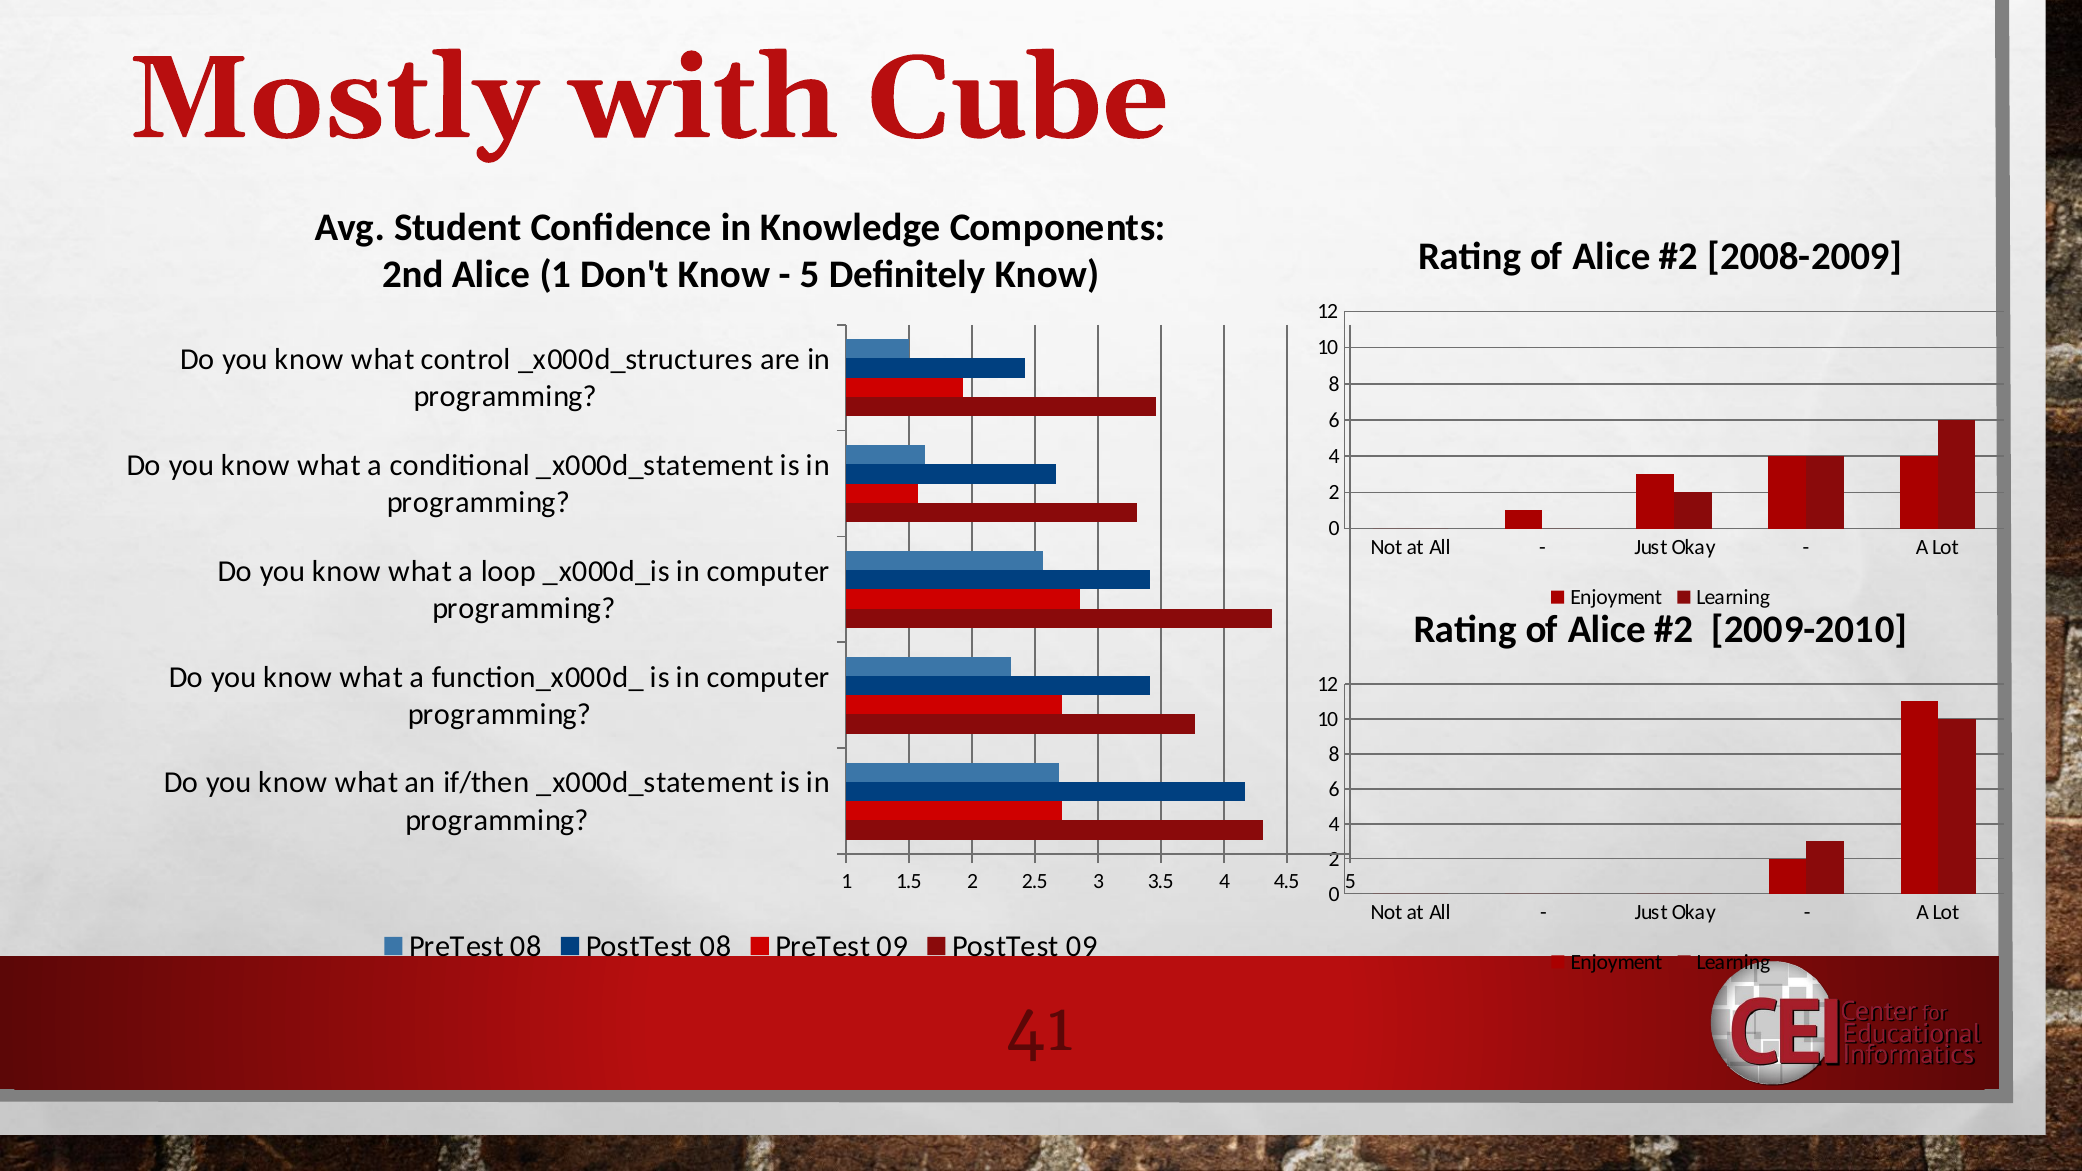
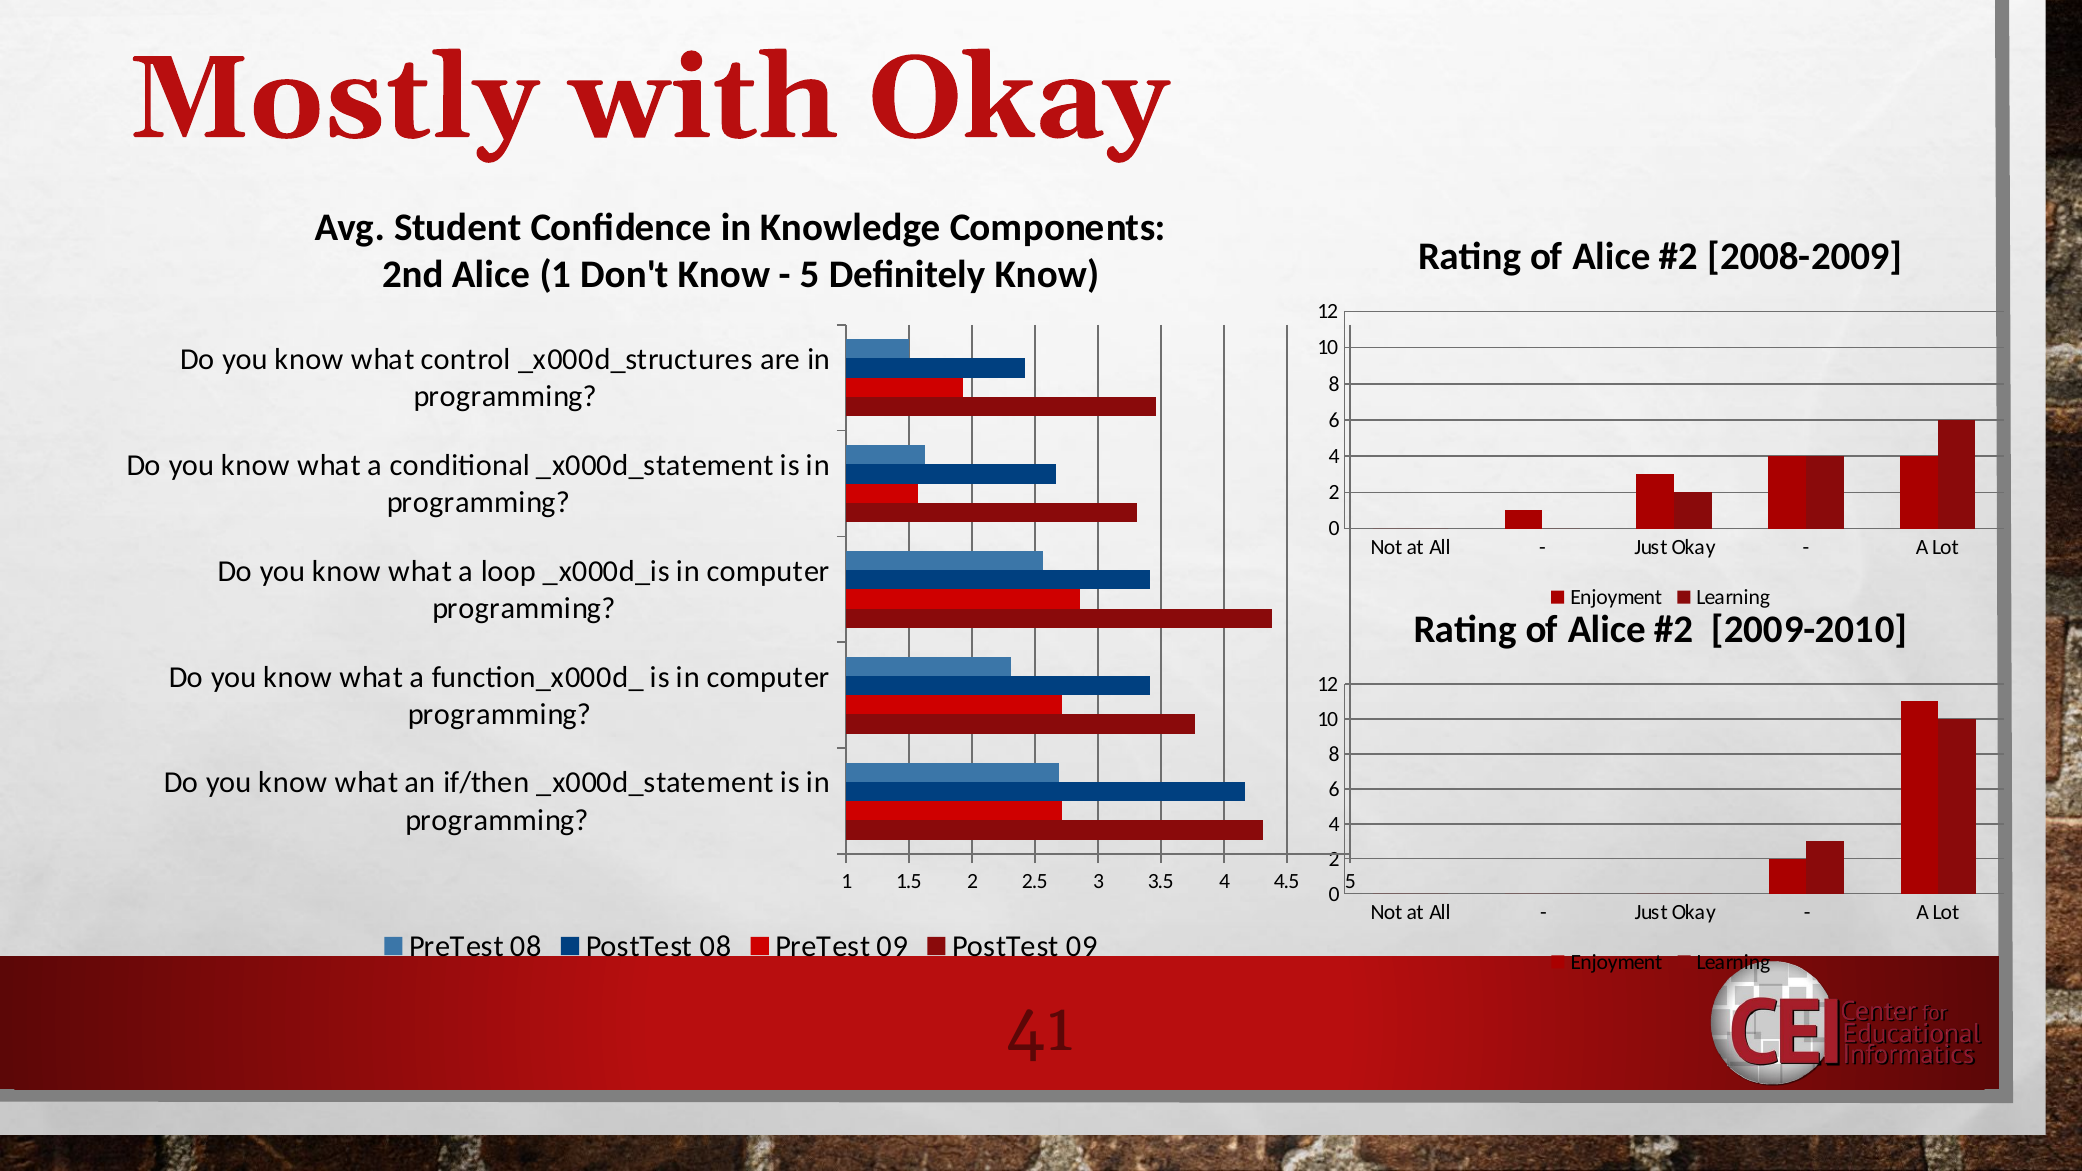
with Cube: Cube -> Okay
